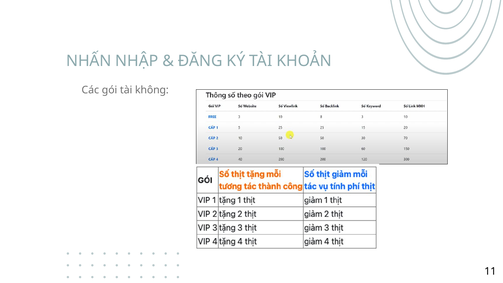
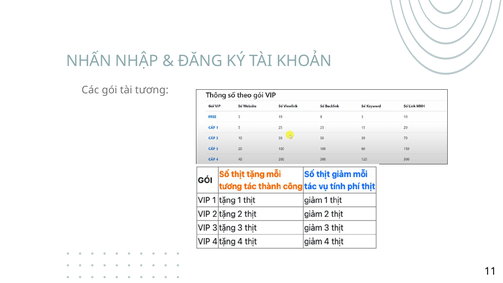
không: không -> tương
